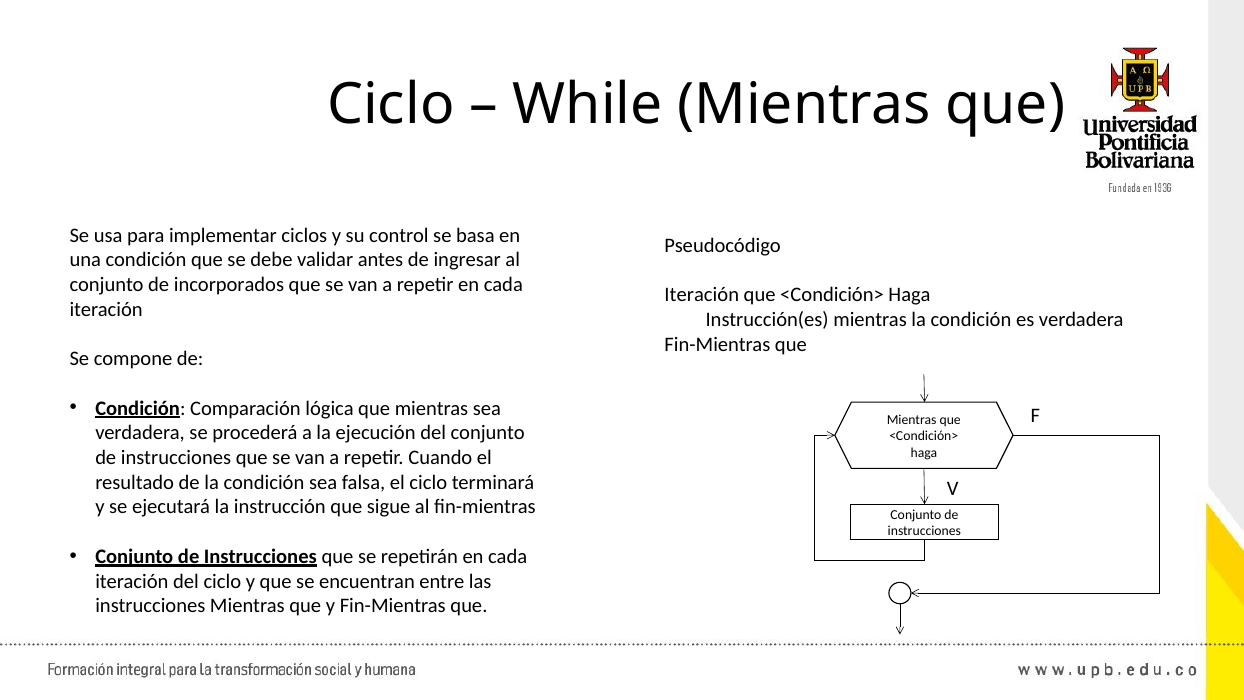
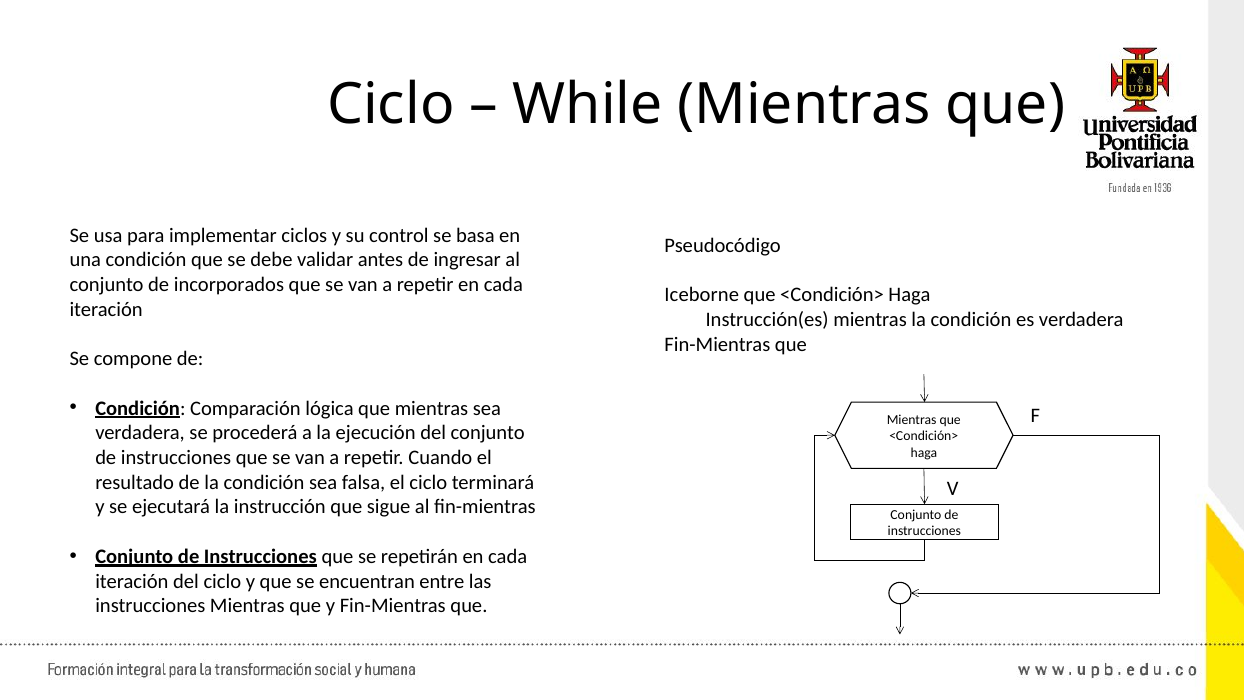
Iteración at (702, 295): Iteración -> Iceborne
